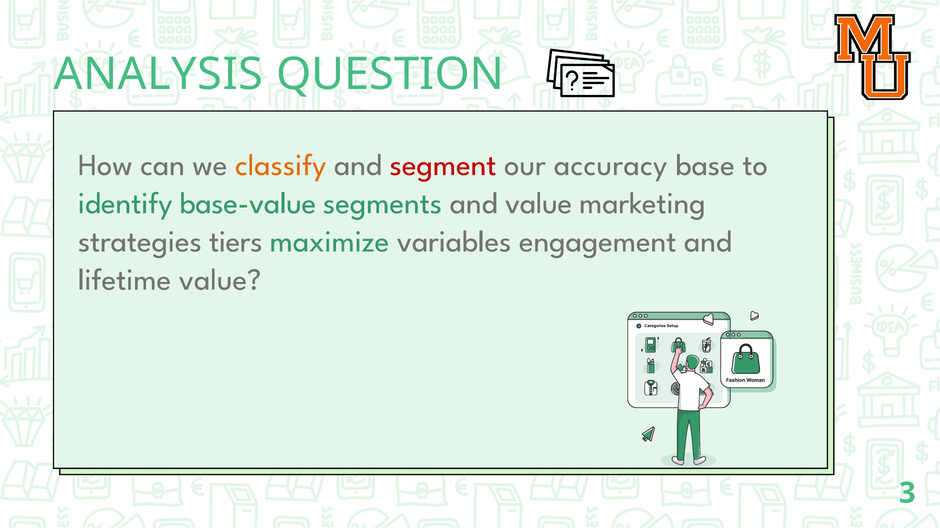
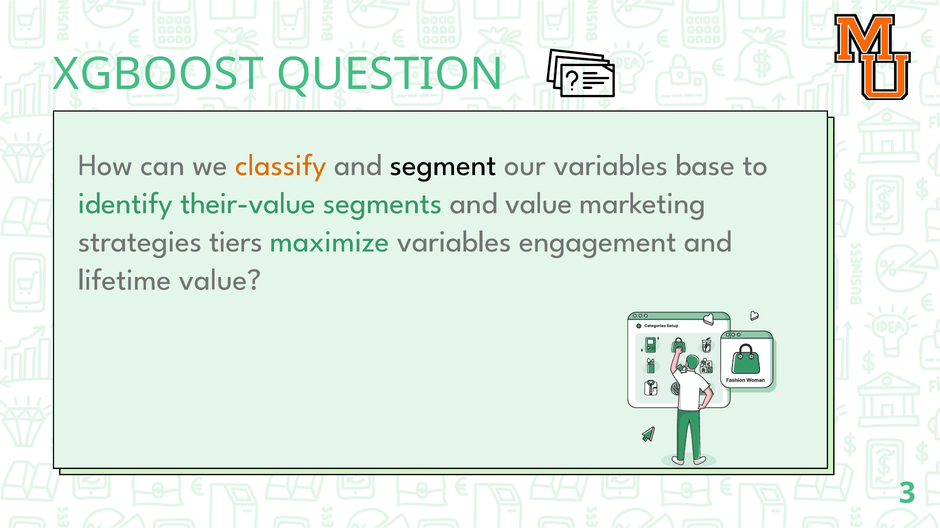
ANALYSIS: ANALYSIS -> XGBOOST
segment colour: red -> black
our accuracy: accuracy -> variables
base-value: base-value -> their-value
